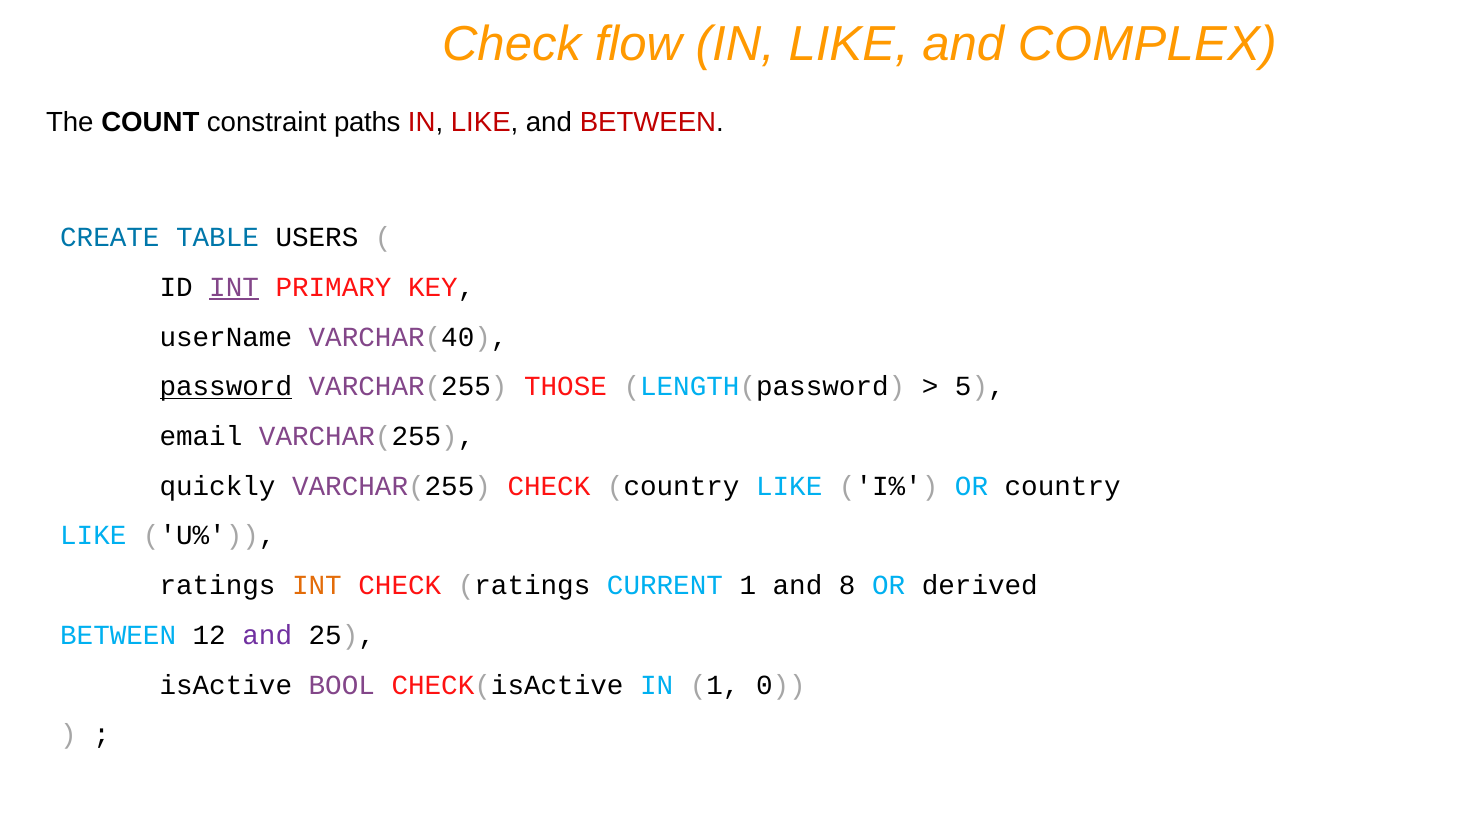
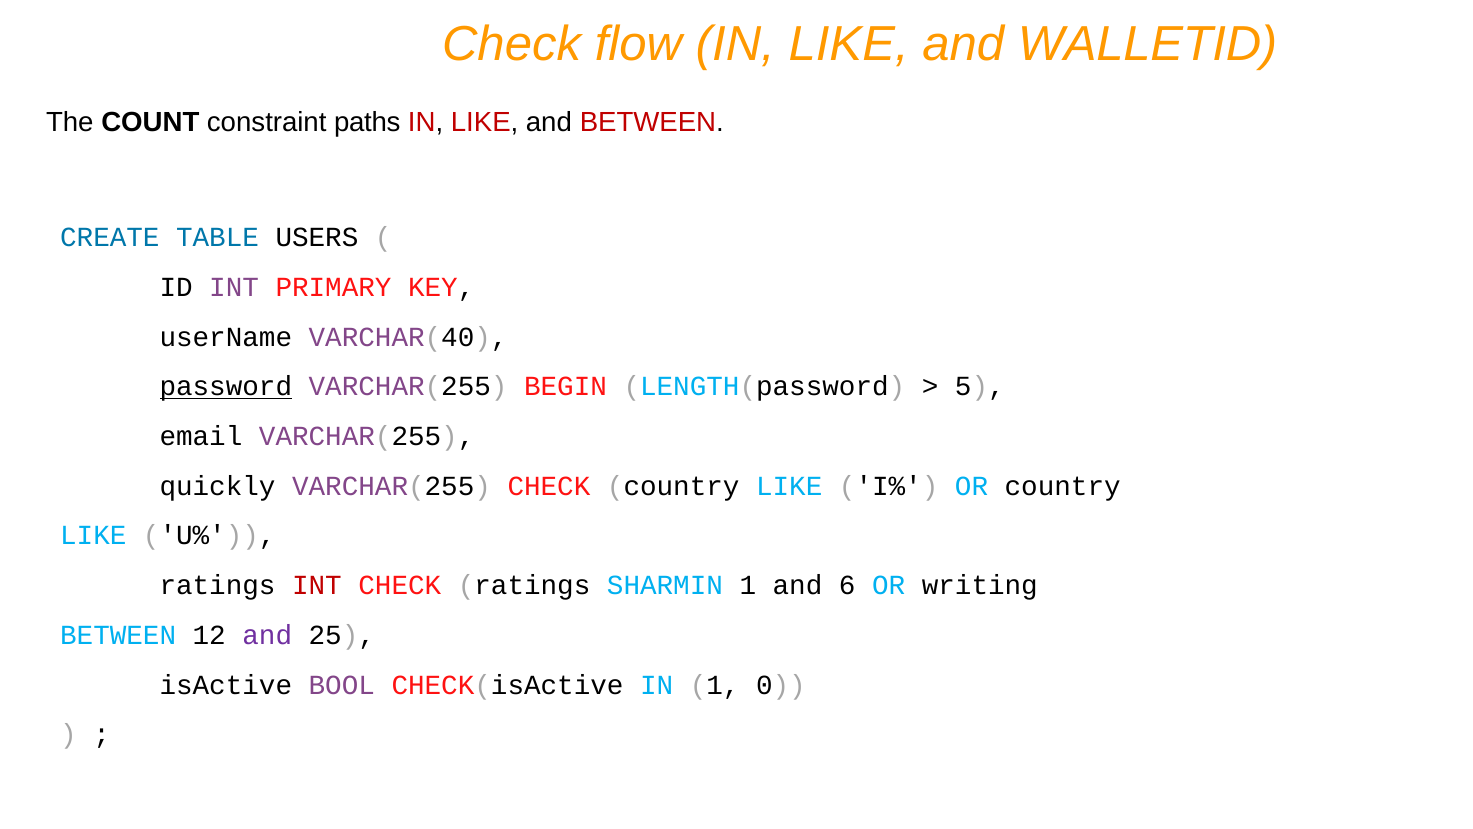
COMPLEX: COMPLEX -> WALLETID
INT at (234, 287) underline: present -> none
THOSE: THOSE -> BEGIN
INT at (317, 585) colour: orange -> red
CURRENT: CURRENT -> SHARMIN
8: 8 -> 6
derived: derived -> writing
